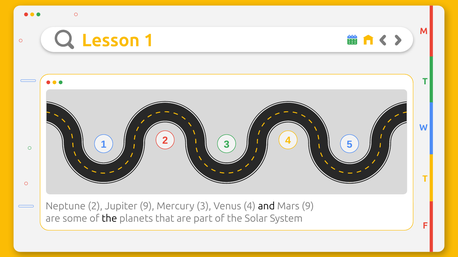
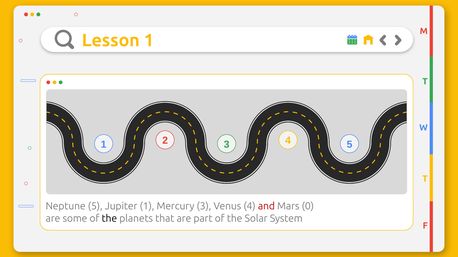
Neptune 2: 2 -> 5
Jupiter 9: 9 -> 1
and colour: black -> red
Mars 9: 9 -> 0
